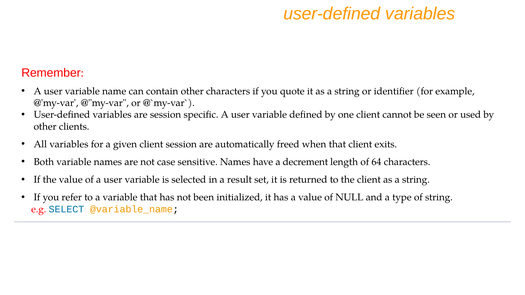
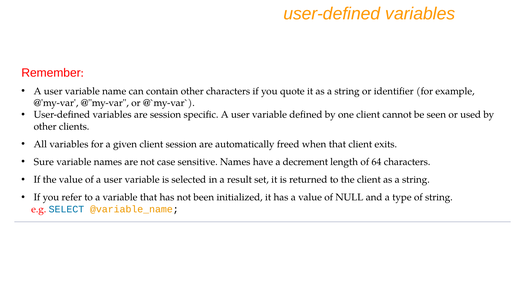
Both: Both -> Sure
